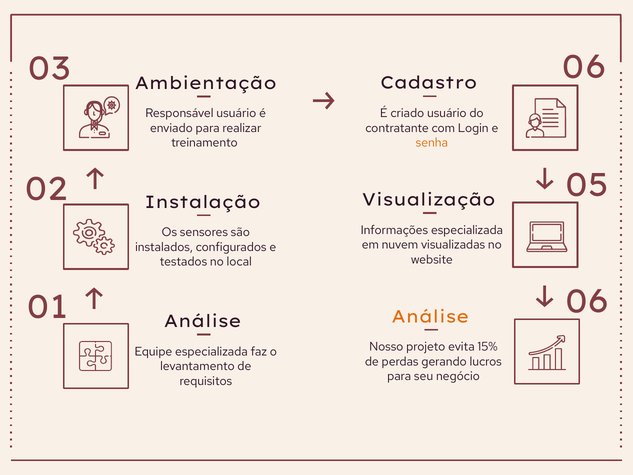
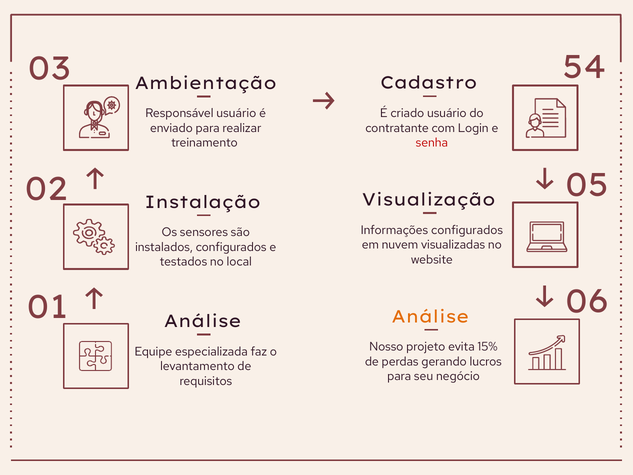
03 06: 06 -> 54
senha colour: orange -> red
Informações especializada: especializada -> configurados
